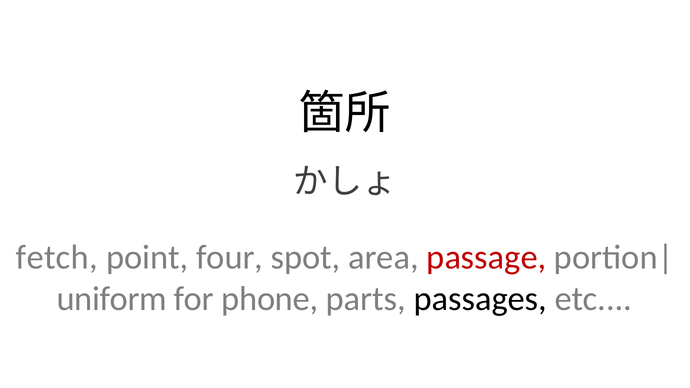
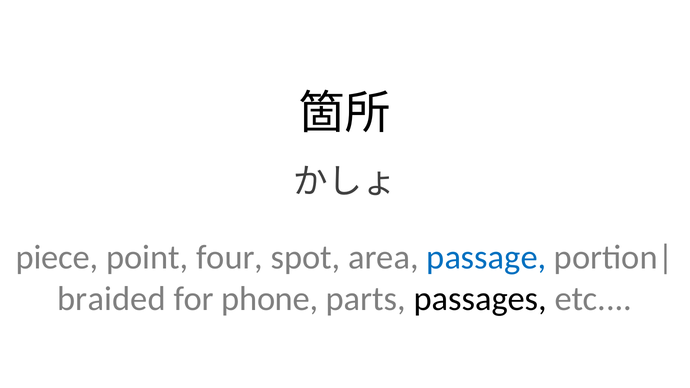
fetch: fetch -> piece
passage colour: red -> blue
uniform: uniform -> braided
